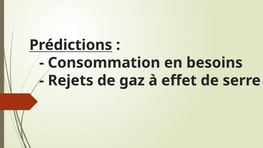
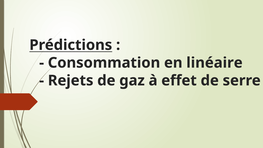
besoins: besoins -> linéaire
